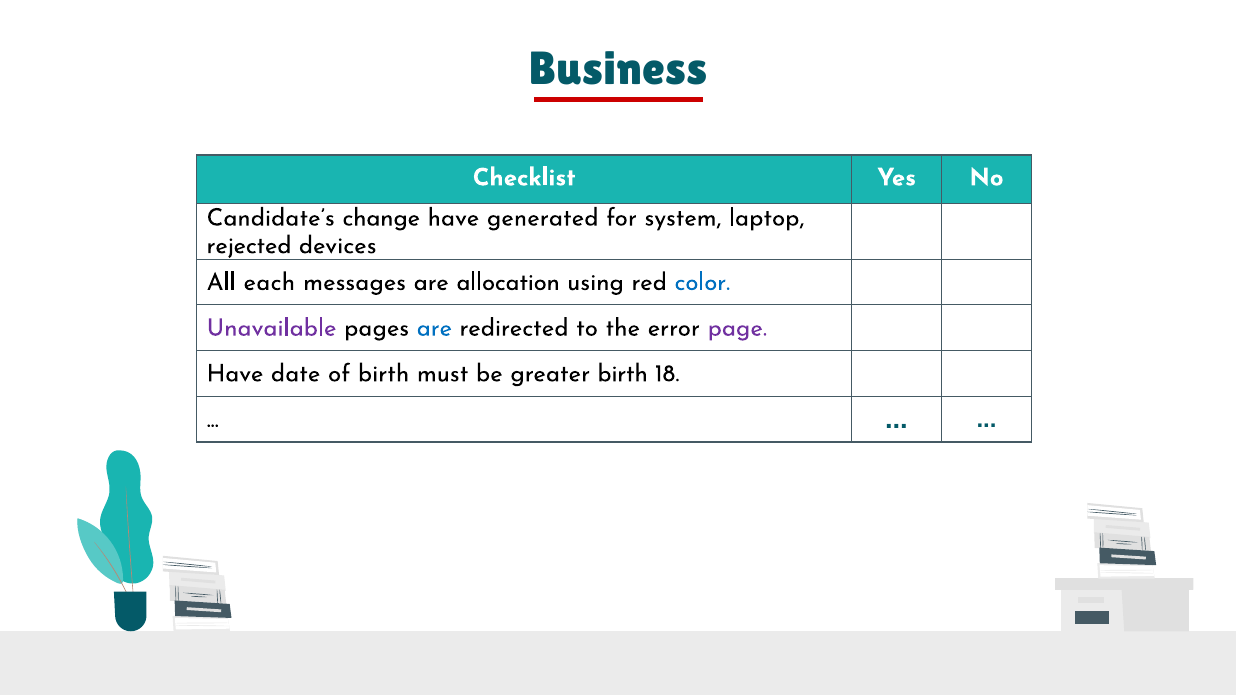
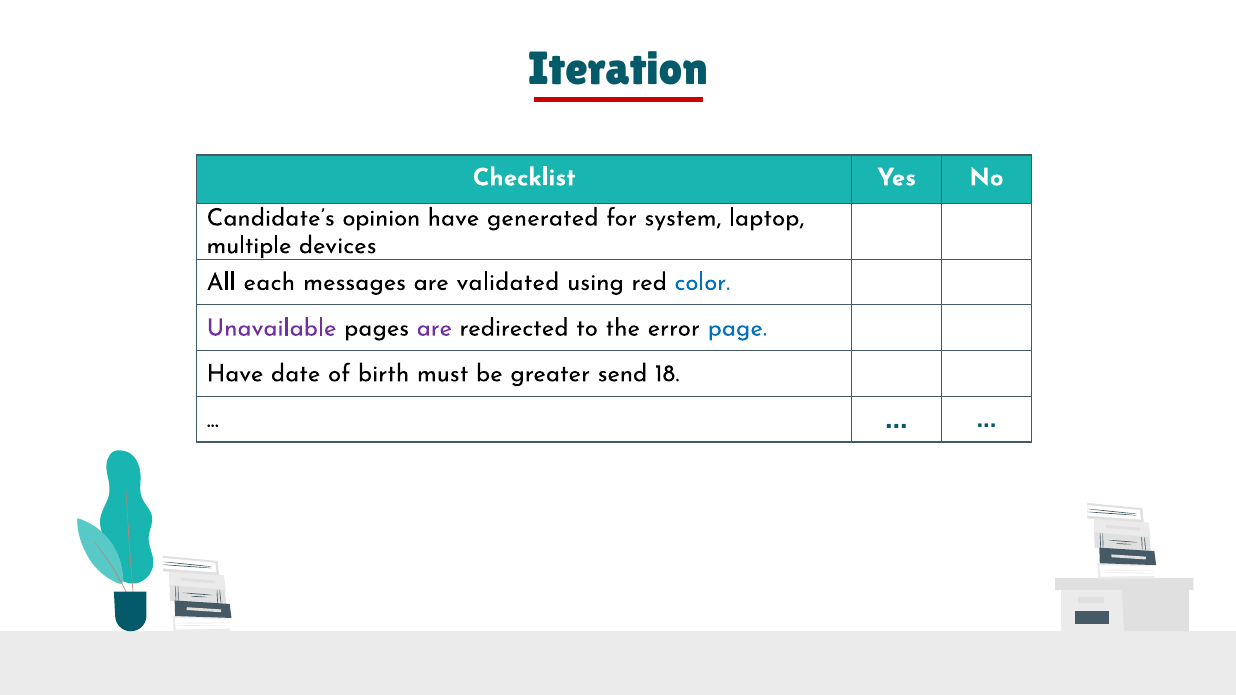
Business: Business -> Iteration
change: change -> opinion
rejected: rejected -> multiple
allocation: allocation -> validated
are at (434, 328) colour: blue -> purple
page colour: purple -> blue
greater birth: birth -> send
